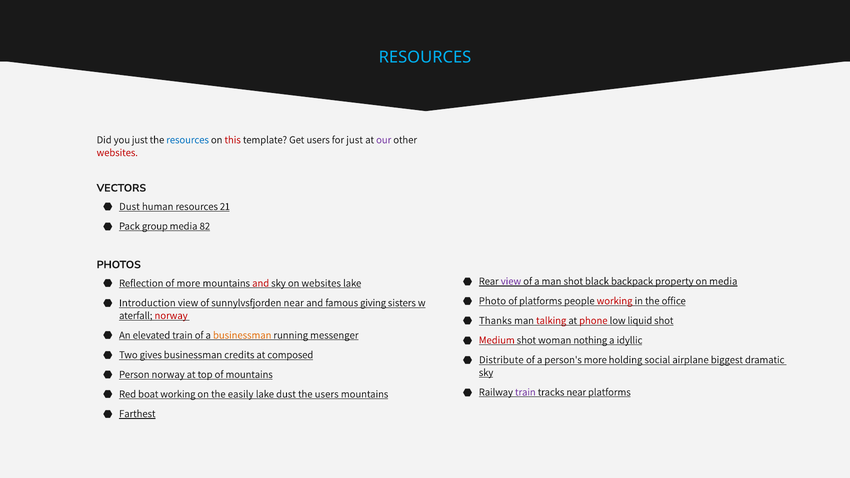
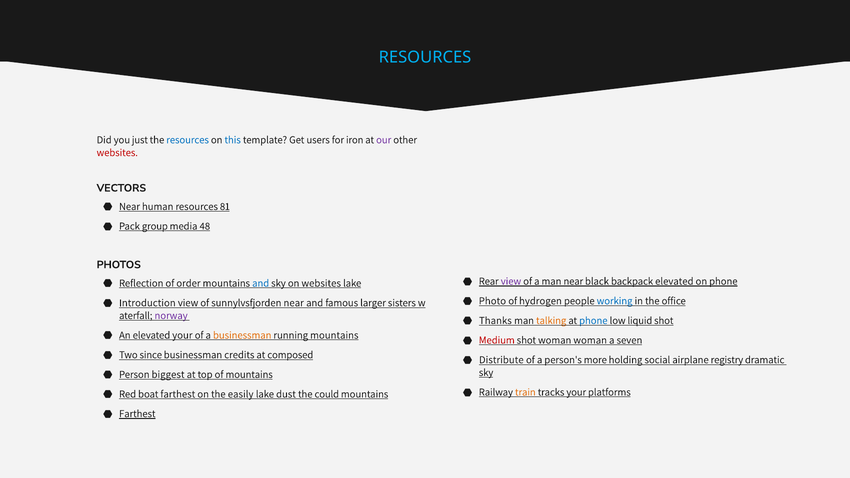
this colour: red -> blue
for just: just -> iron
Dust at (129, 207): Dust -> Near
21: 21 -> 81
82: 82 -> 48
man shot: shot -> near
backpack property: property -> elevated
on media: media -> phone
of more: more -> order
and at (261, 283) colour: red -> blue
of platforms: platforms -> hydrogen
working at (615, 301) colour: red -> blue
giving: giving -> larger
norway at (171, 316) colour: red -> purple
talking colour: red -> orange
phone at (593, 321) colour: red -> blue
elevated train: train -> your
running messenger: messenger -> mountains
woman nothing: nothing -> woman
idyllic: idyllic -> seven
gives: gives -> since
biggest: biggest -> registry
Person norway: norway -> biggest
train at (525, 392) colour: purple -> orange
tracks near: near -> your
boat working: working -> farthest
the users: users -> could
